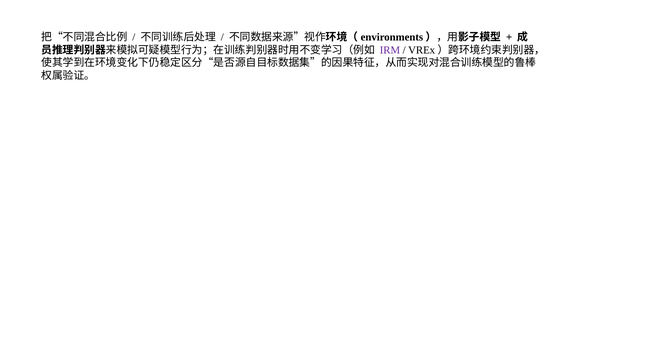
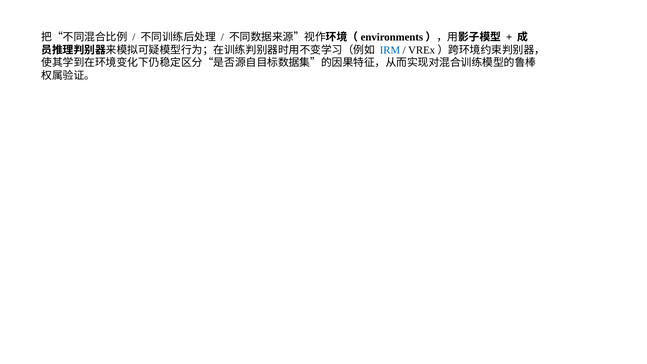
IRM colour: purple -> blue
